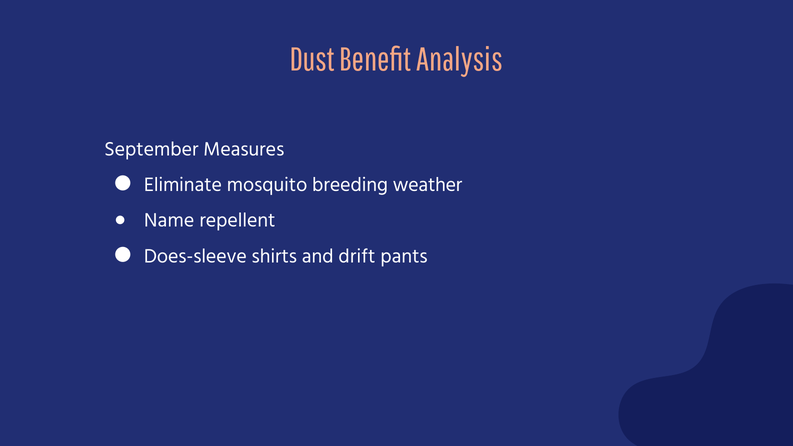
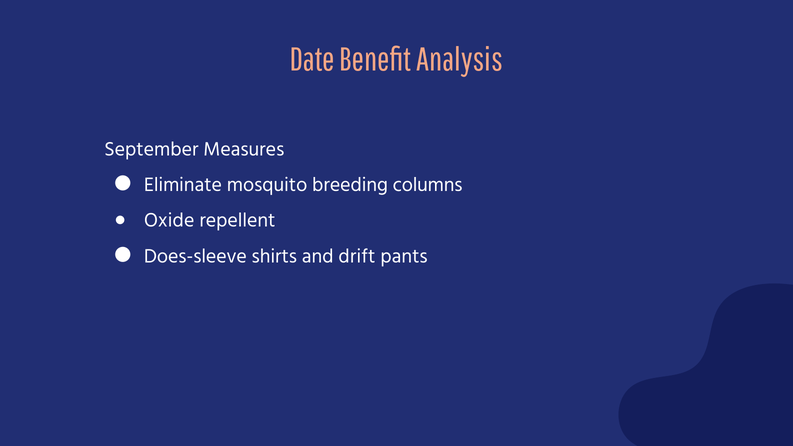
Dust: Dust -> Date
weather: weather -> columns
Name: Name -> Oxide
